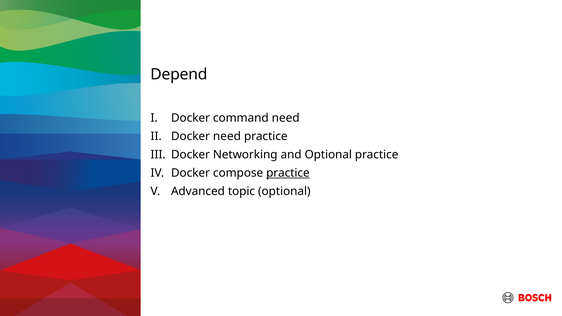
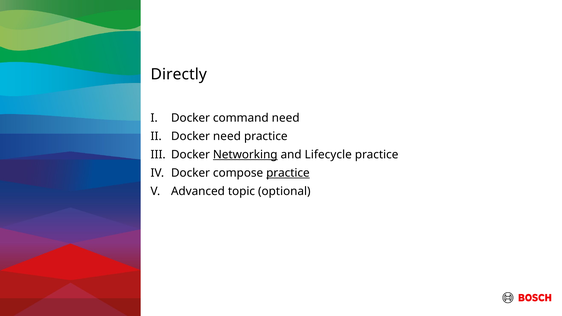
Depend: Depend -> Directly
Networking underline: none -> present
and Optional: Optional -> Lifecycle
